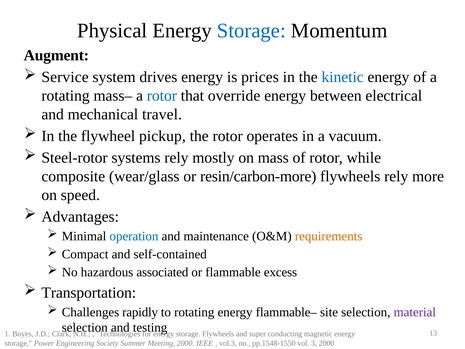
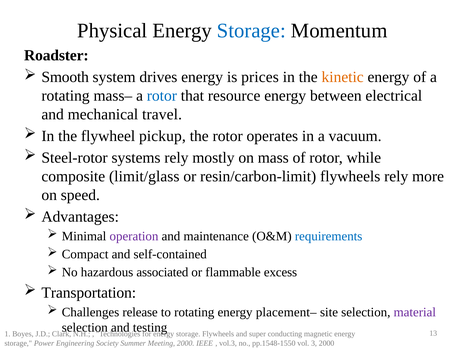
Augment: Augment -> Roadster
Service: Service -> Smooth
kinetic colour: blue -> orange
override: override -> resource
wear/glass: wear/glass -> limit/glass
resin/carbon-more: resin/carbon-more -> resin/carbon-limit
operation colour: blue -> purple
requirements colour: orange -> blue
rapidly: rapidly -> release
flammable–: flammable– -> placement–
